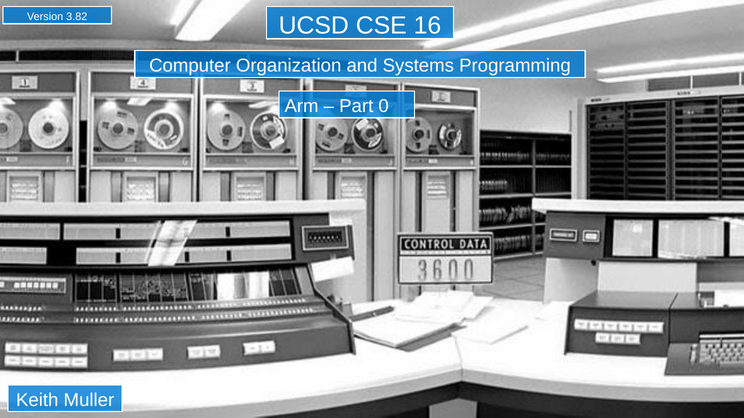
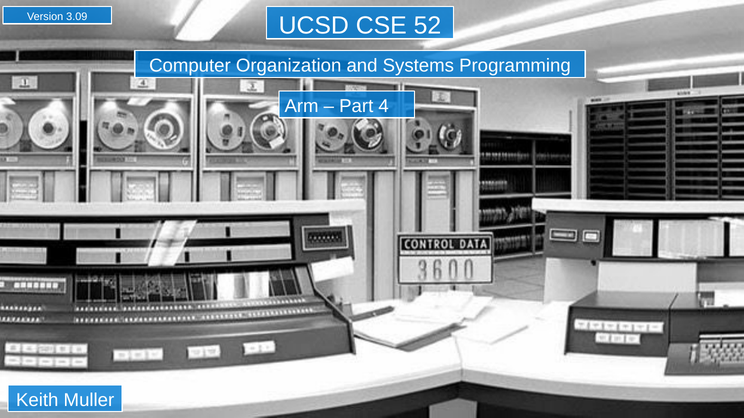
3.82: 3.82 -> 3.09
16: 16 -> 52
0: 0 -> 4
